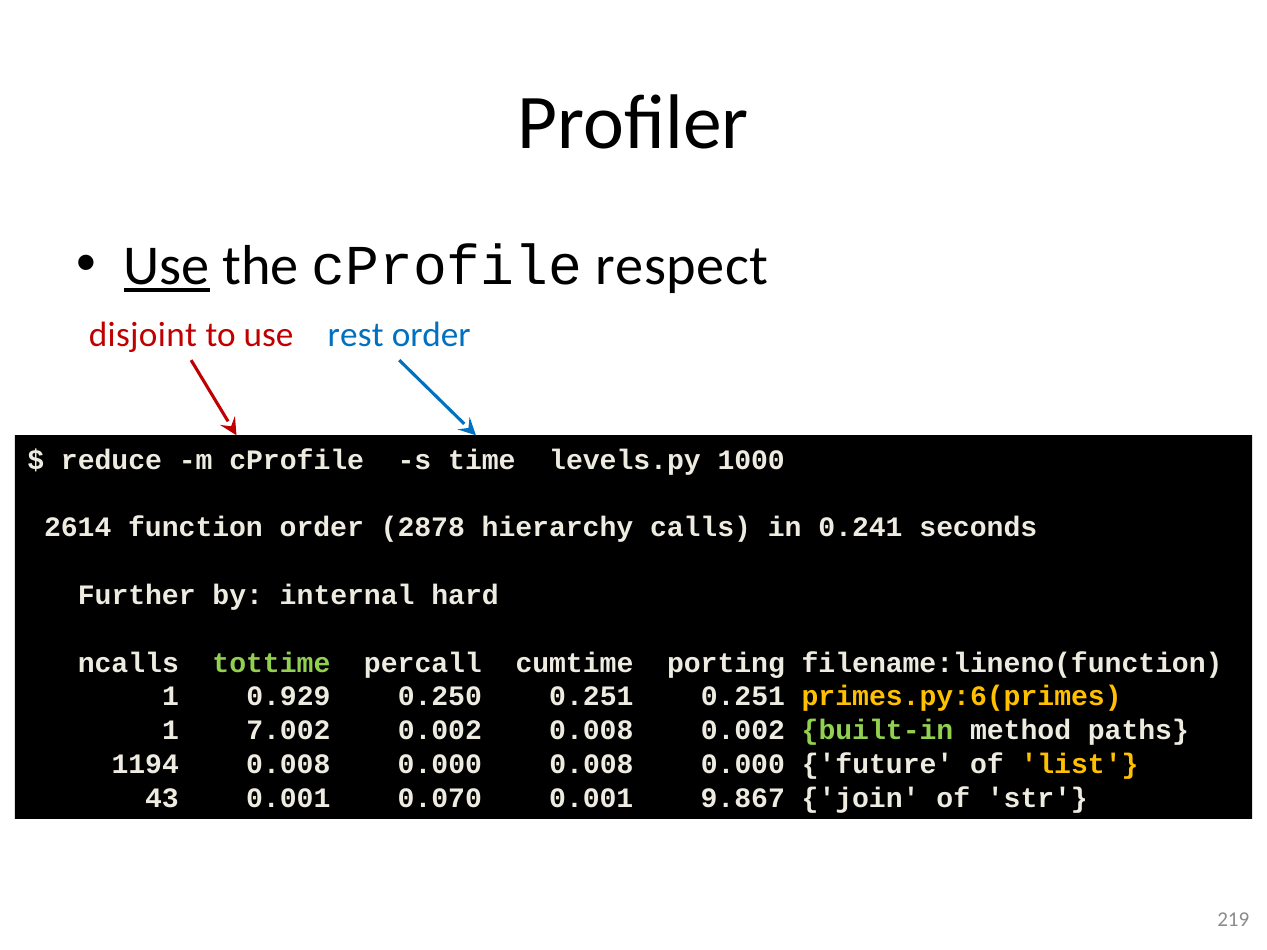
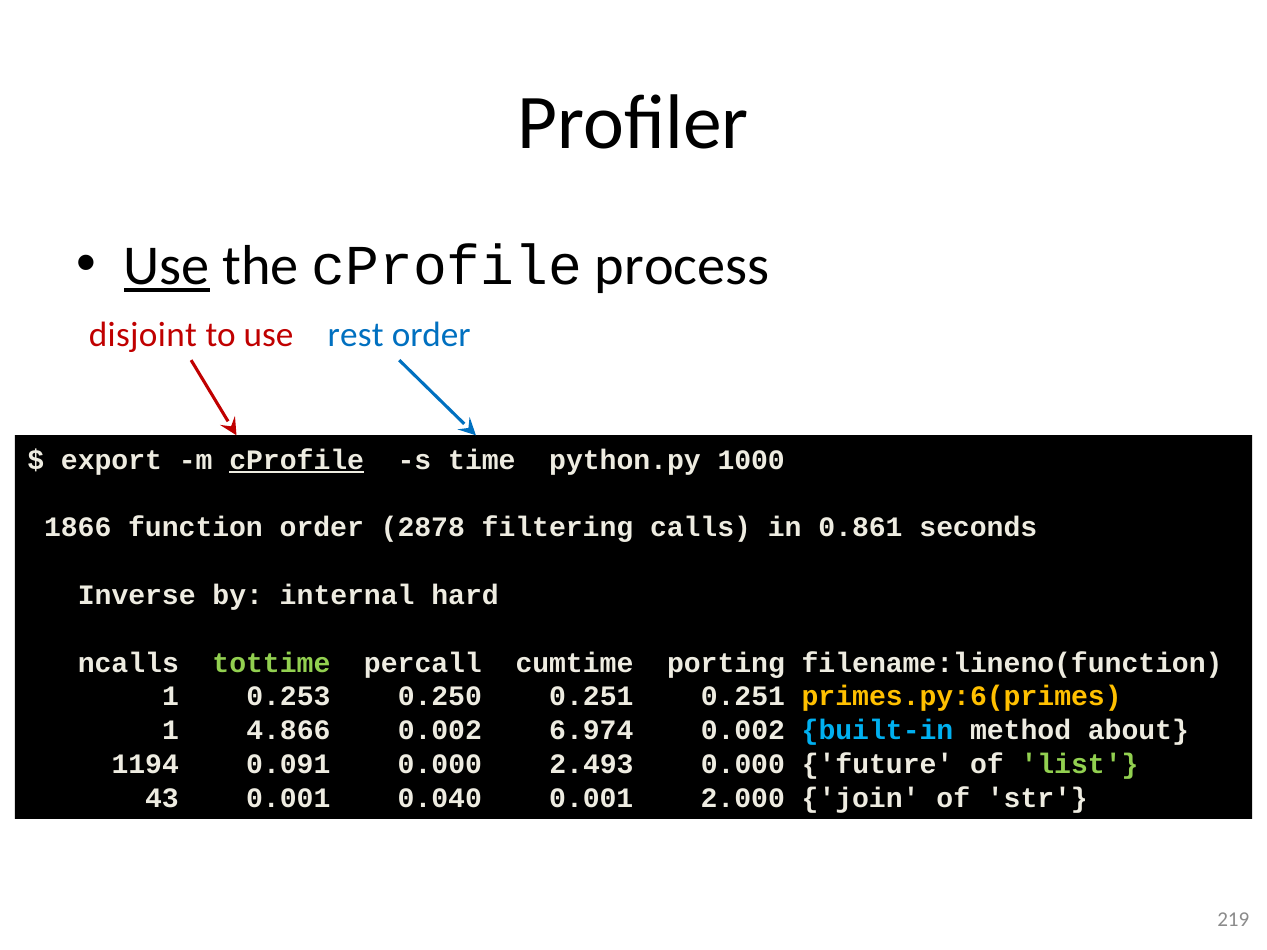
respect: respect -> process
reduce: reduce -> export
cProfile at (297, 460) underline: none -> present
levels.py: levels.py -> python.py
2614: 2614 -> 1866
hierarchy: hierarchy -> filtering
0.241: 0.241 -> 0.861
Further: Further -> Inverse
0.929: 0.929 -> 0.253
7.002: 7.002 -> 4.866
0.002 0.008: 0.008 -> 6.974
built-in colour: light green -> light blue
paths: paths -> about
1194 0.008: 0.008 -> 0.091
0.000 0.008: 0.008 -> 2.493
list colour: yellow -> light green
0.070: 0.070 -> 0.040
9.867: 9.867 -> 2.000
